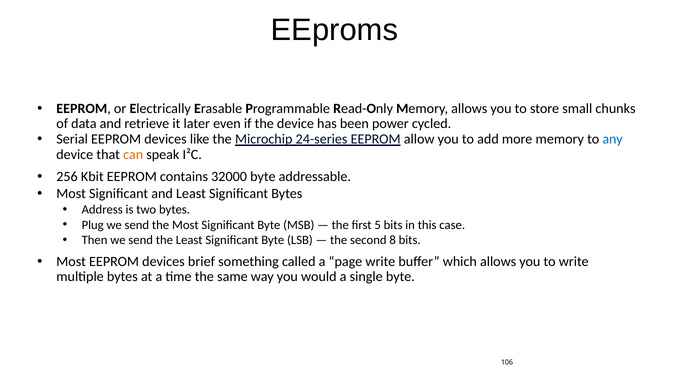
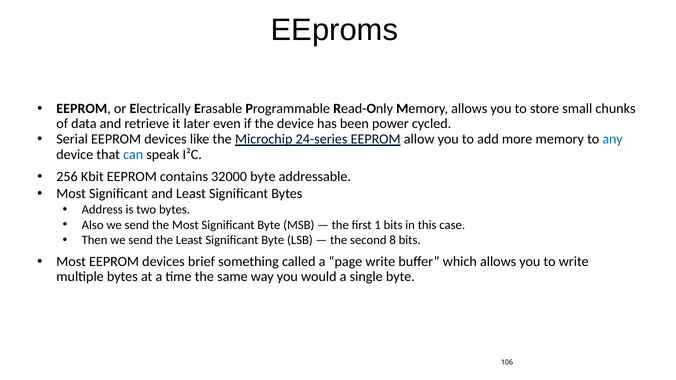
can colour: orange -> blue
Plug: Plug -> Also
5: 5 -> 1
